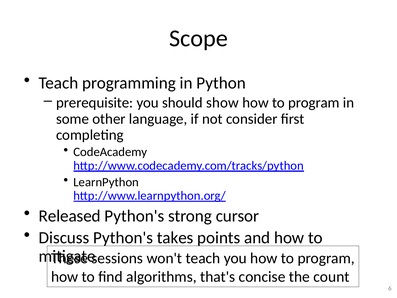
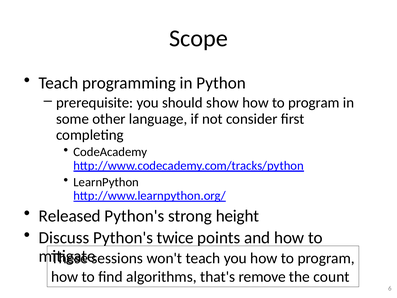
cursor: cursor -> height
takes: takes -> twice
concise: concise -> remove
